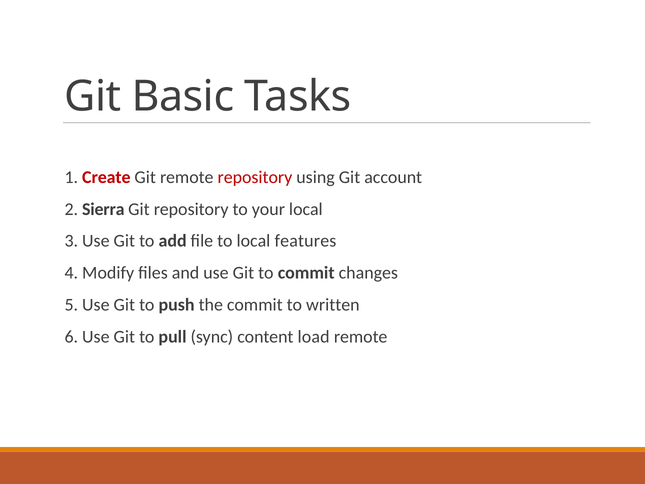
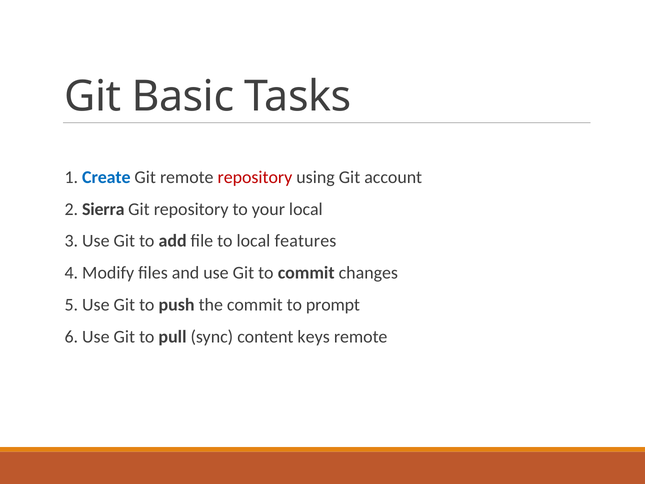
Create colour: red -> blue
written: written -> prompt
load: load -> keys
